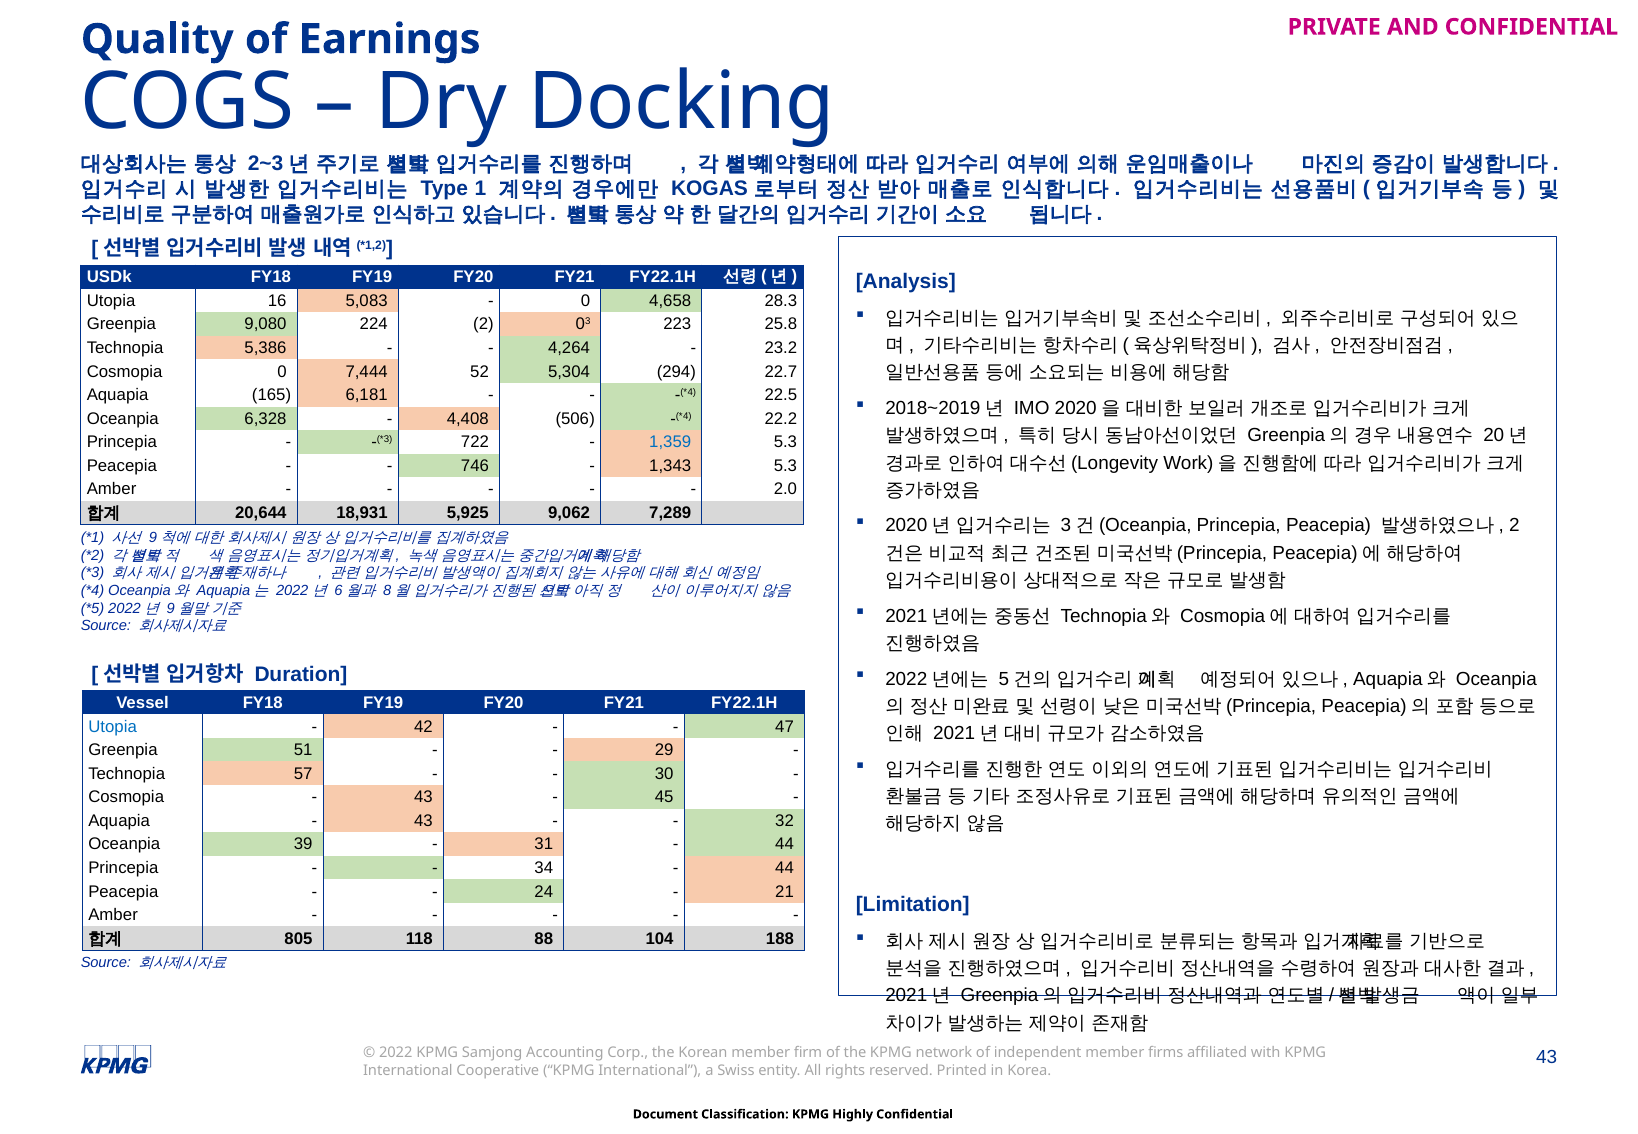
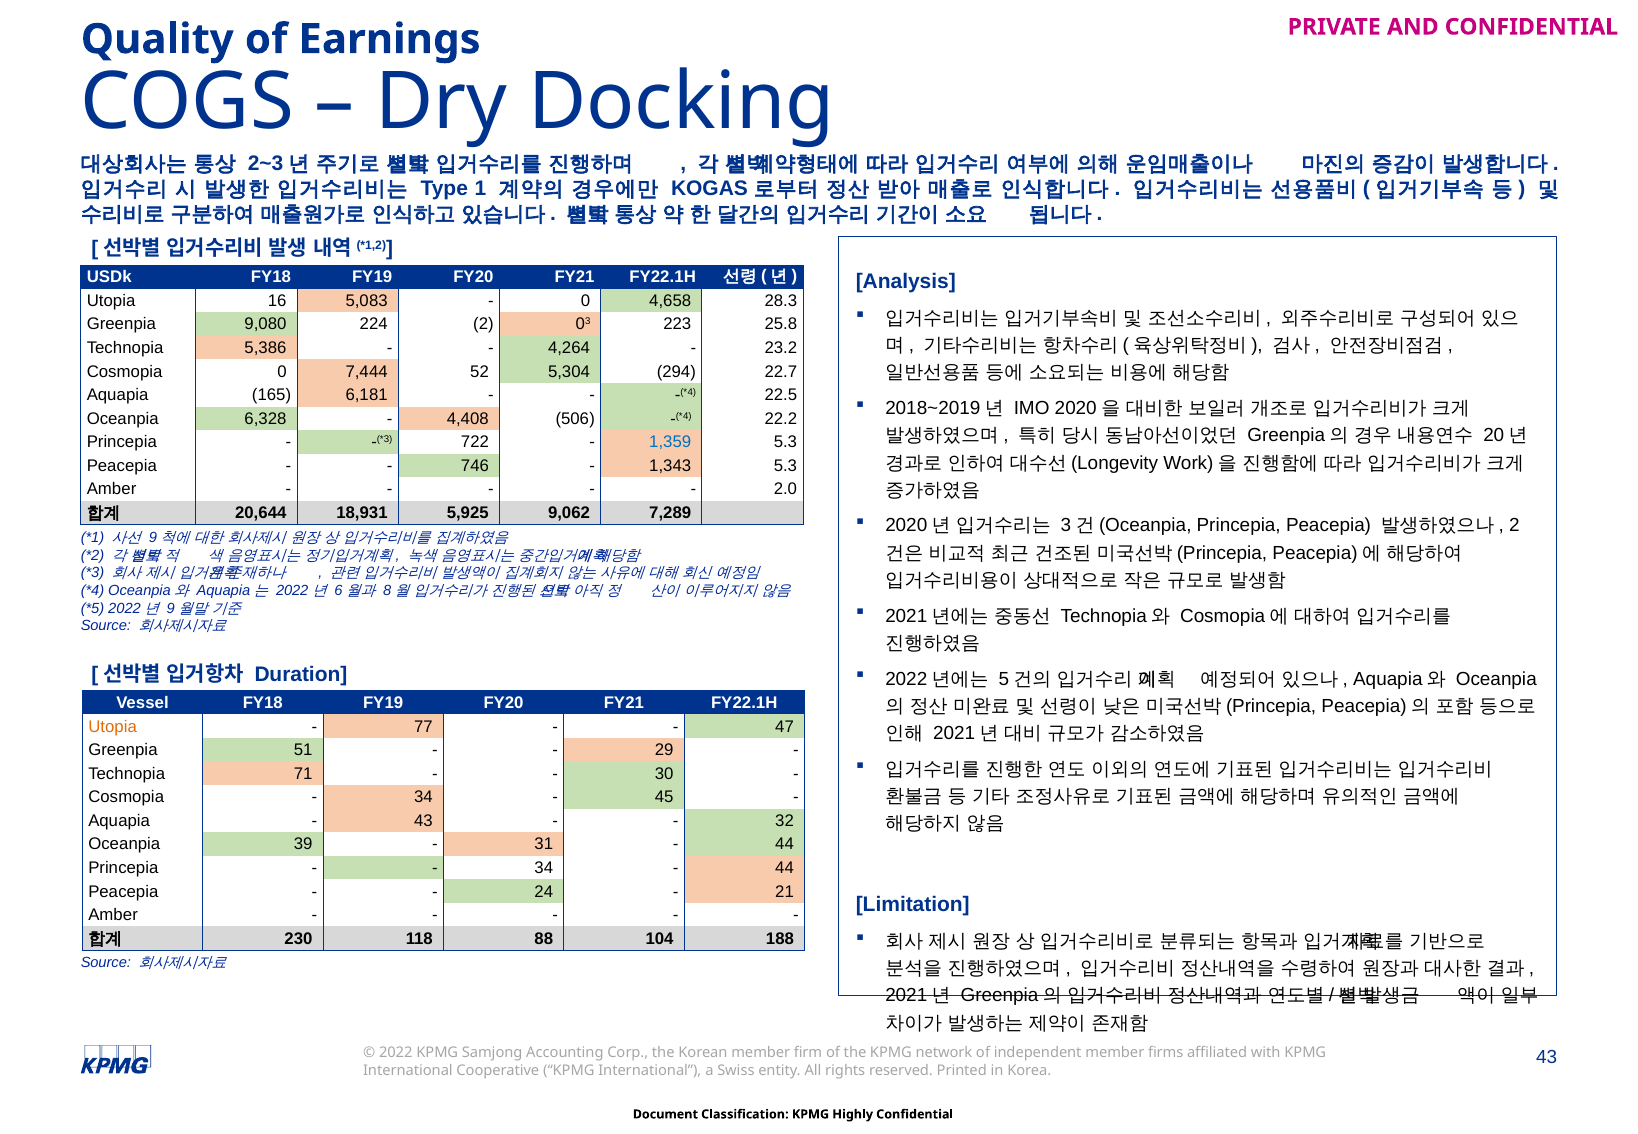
Utopia at (113, 726) colour: blue -> orange
42: 42 -> 77
57: 57 -> 71
43 at (423, 797): 43 -> 34
805: 805 -> 230
